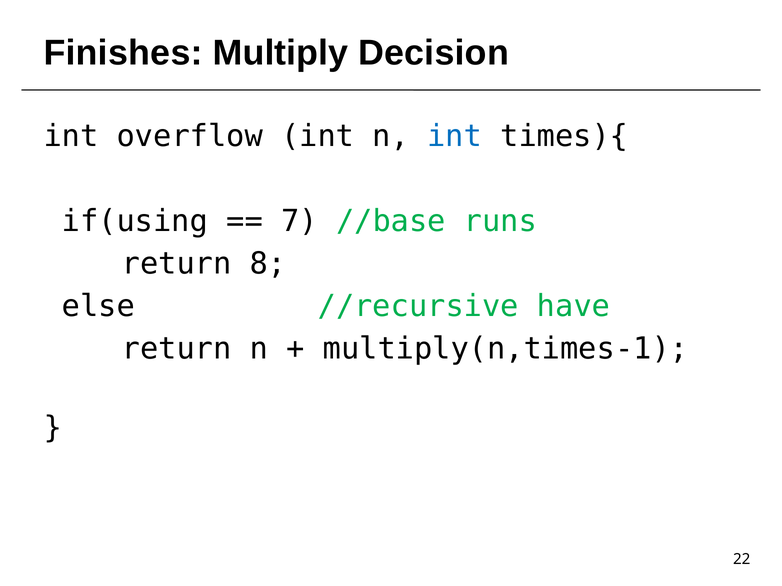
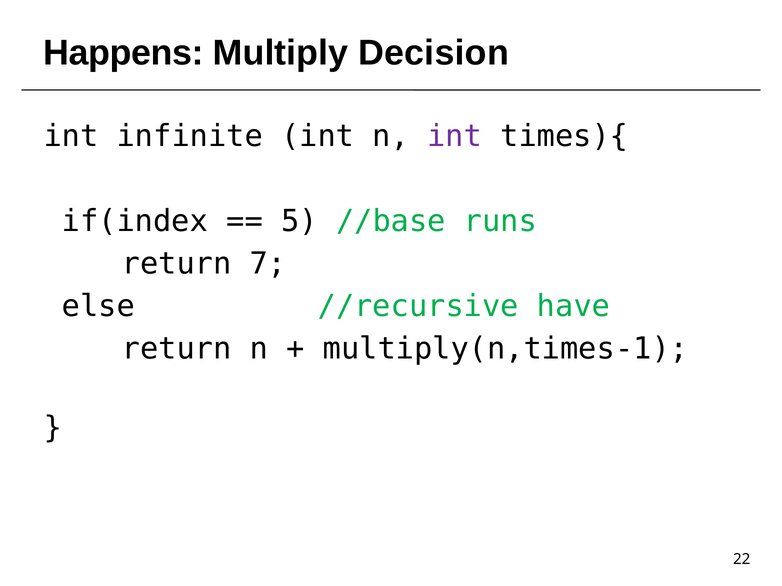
Finishes: Finishes -> Happens
overflow: overflow -> infinite
int at (455, 136) colour: blue -> purple
if(using: if(using -> if(index
7: 7 -> 5
8: 8 -> 7
